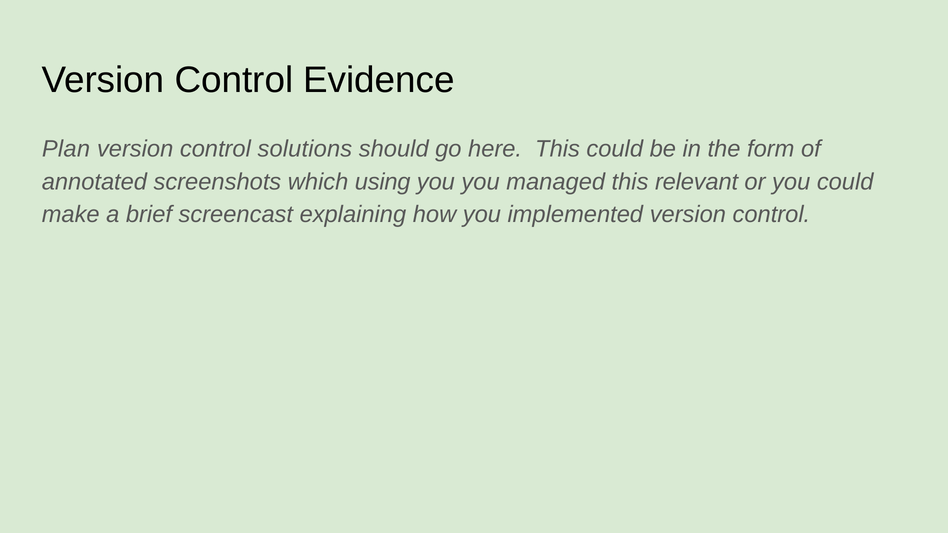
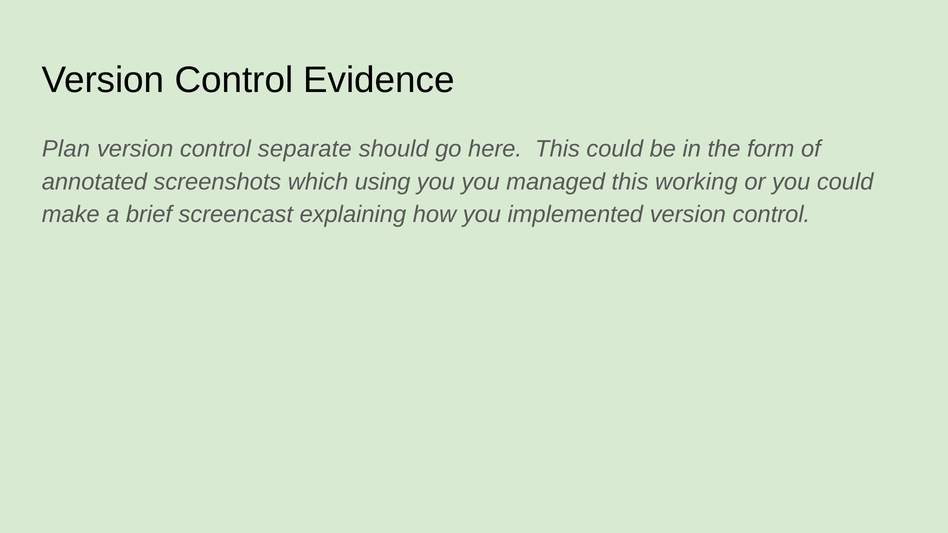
solutions: solutions -> separate
relevant: relevant -> working
